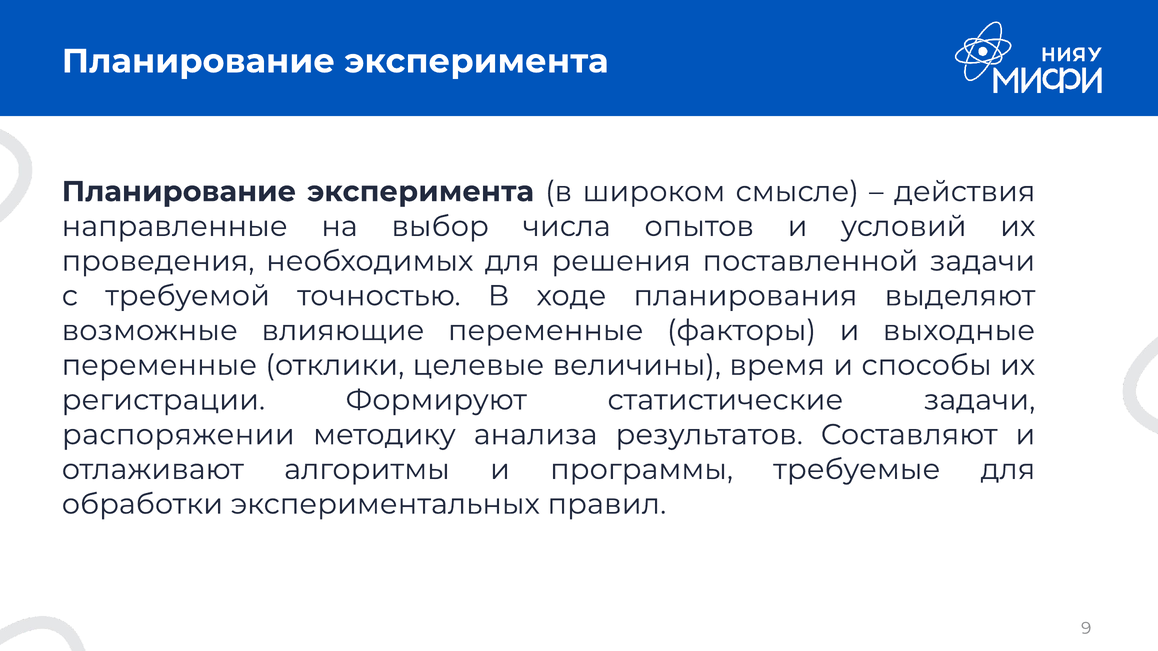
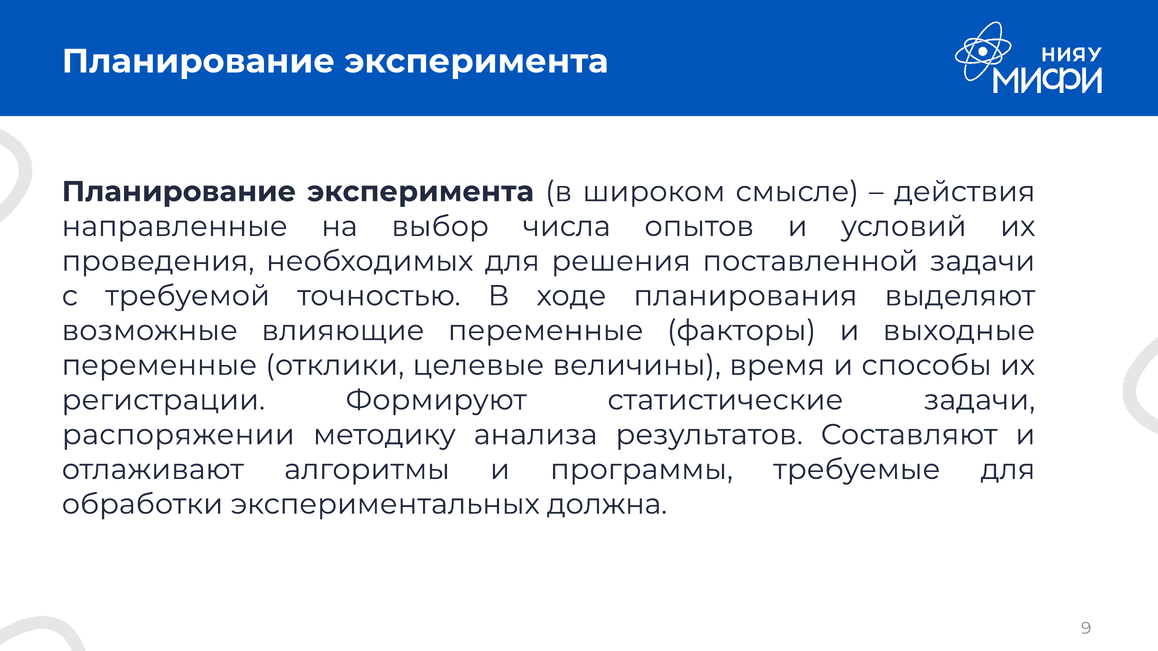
правил: правил -> должна
